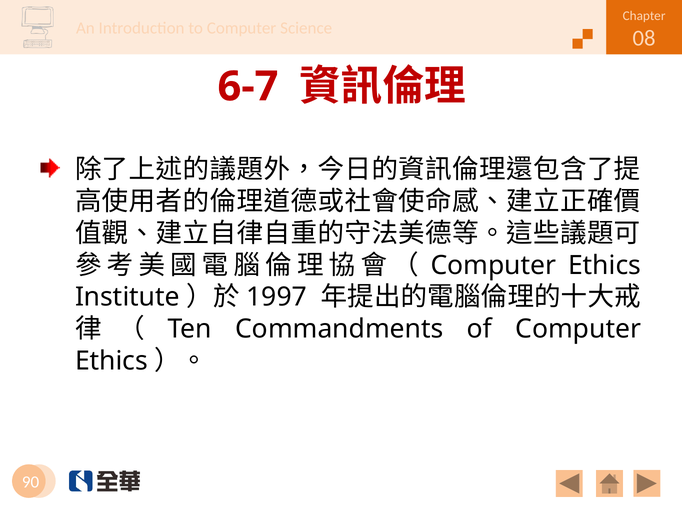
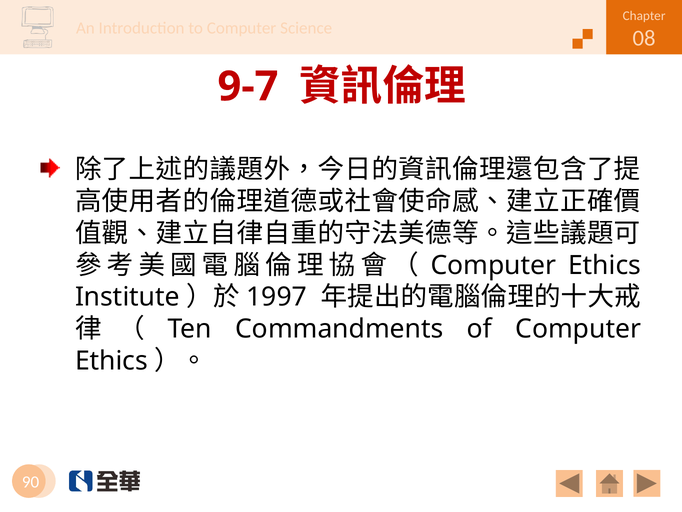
6-7: 6-7 -> 9-7
